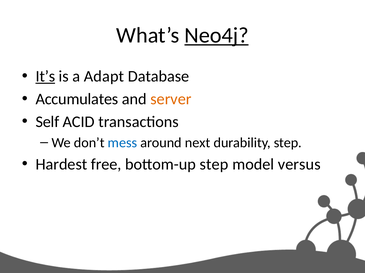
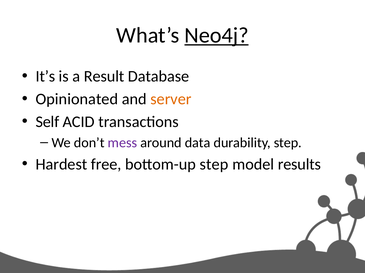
It’s underline: present -> none
Adapt: Adapt -> Result
Accumulates: Accumulates -> Opinionated
mess colour: blue -> purple
next: next -> data
versus: versus -> results
